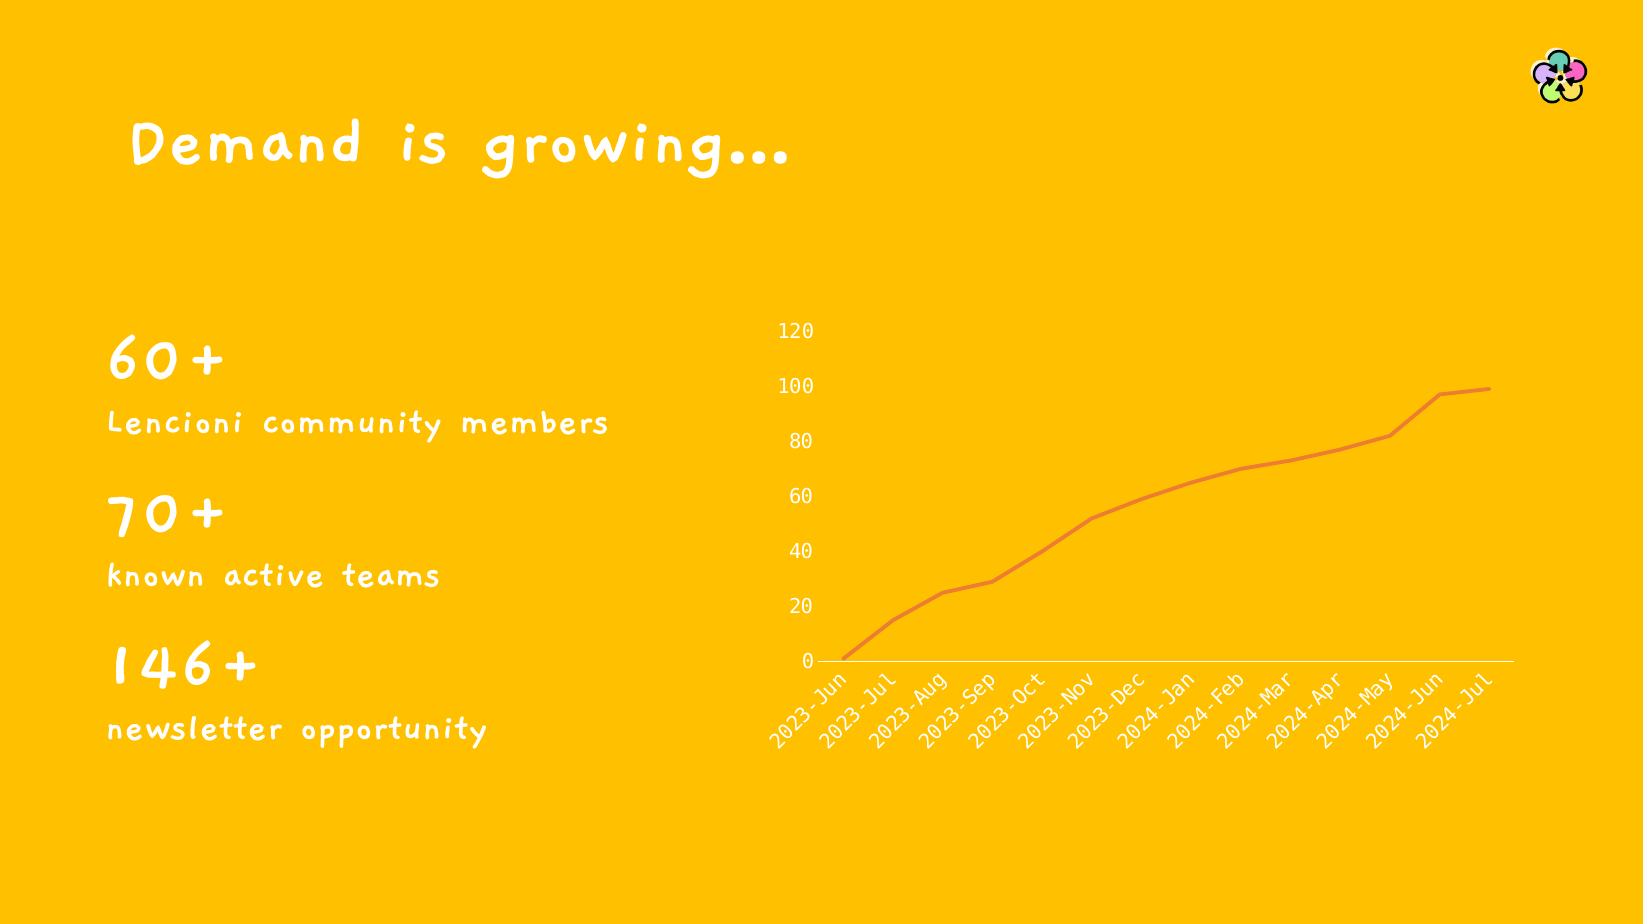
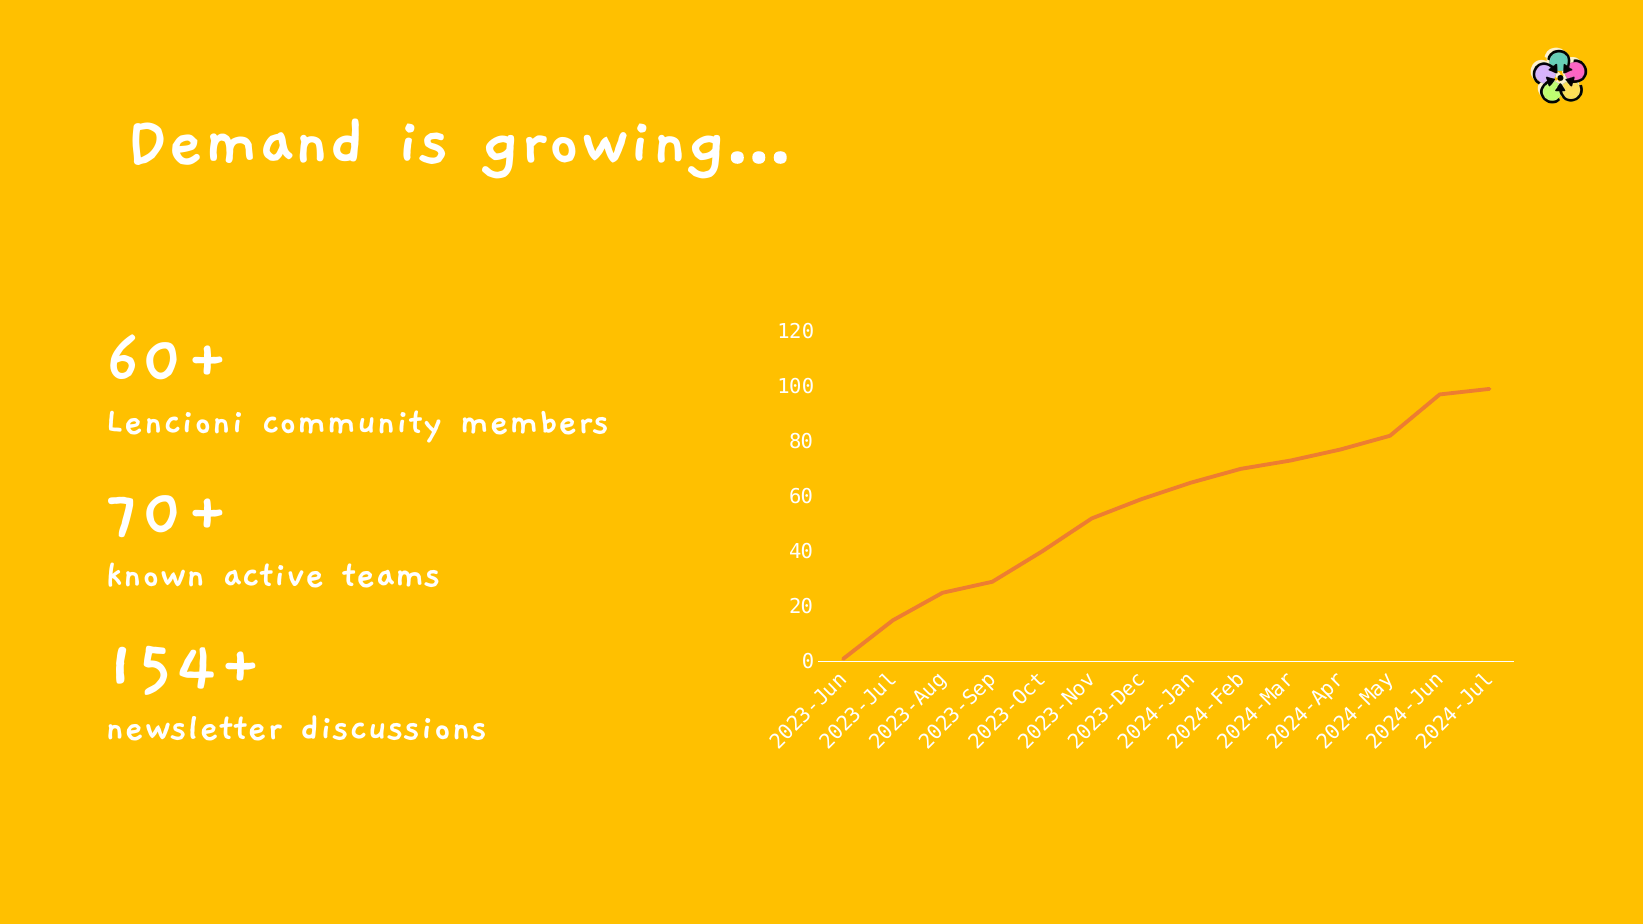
146+: 146+ -> 154+
opportunity: opportunity -> discussions
